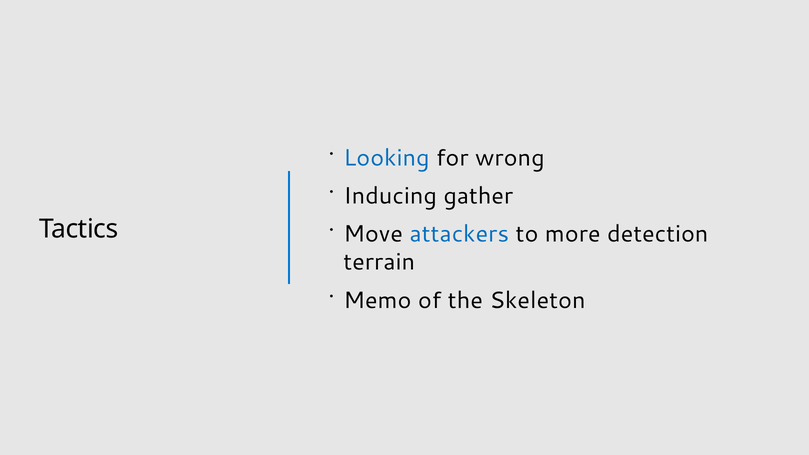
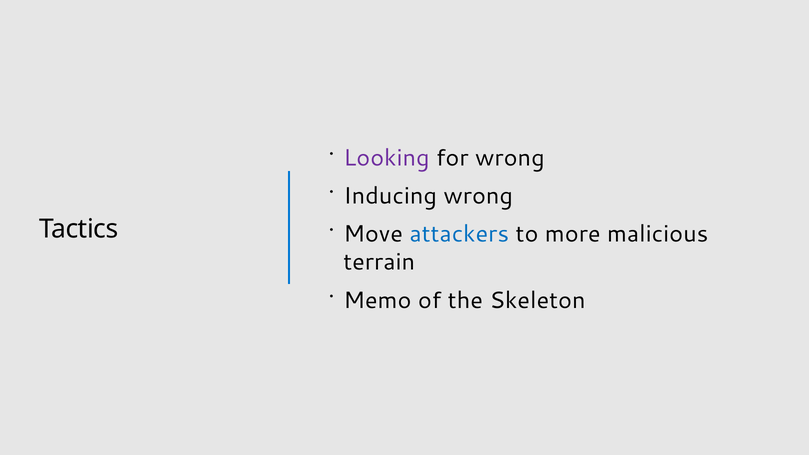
Looking colour: blue -> purple
Inducing gather: gather -> wrong
detection: detection -> malicious
